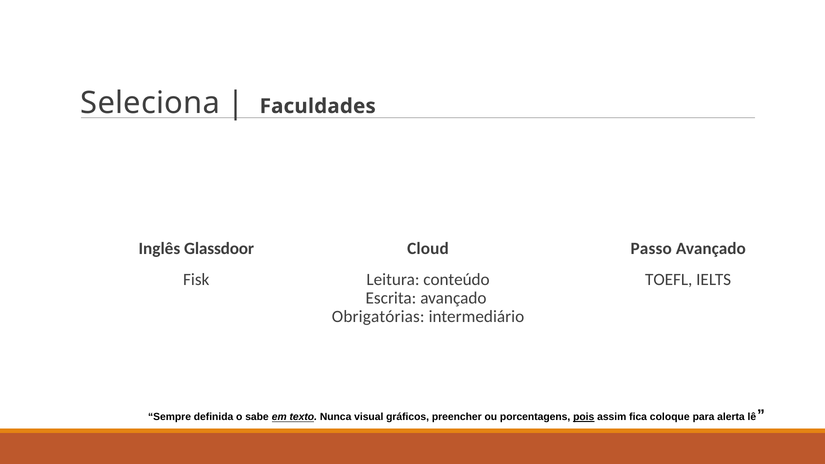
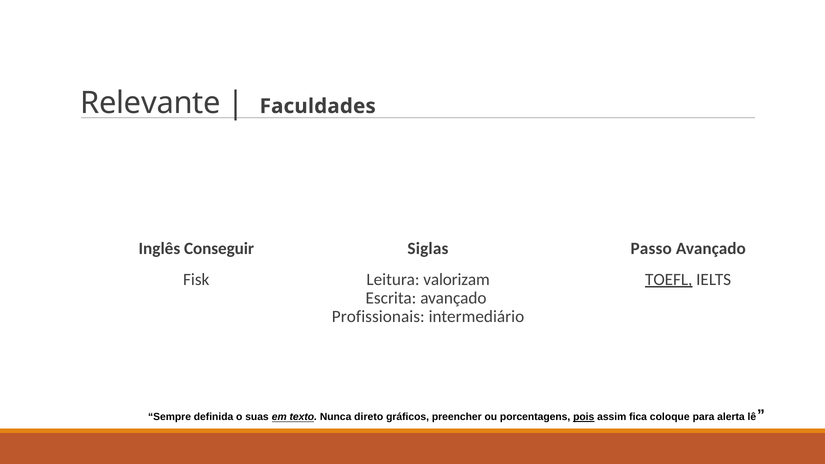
Seleciona: Seleciona -> Relevante
Glassdoor: Glassdoor -> Conseguir
Cloud: Cloud -> Siglas
conteúdo: conteúdo -> valorizam
TOEFL underline: none -> present
Obrigatórias: Obrigatórias -> Profissionais
sabe: sabe -> suas
visual: visual -> direto
